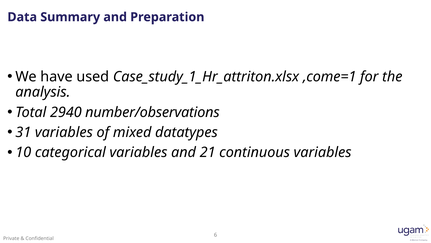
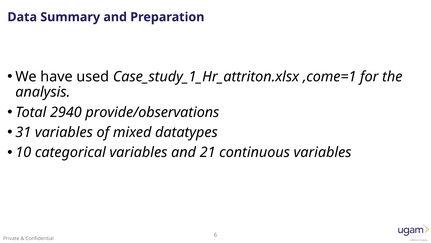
number/observations: number/observations -> provide/observations
